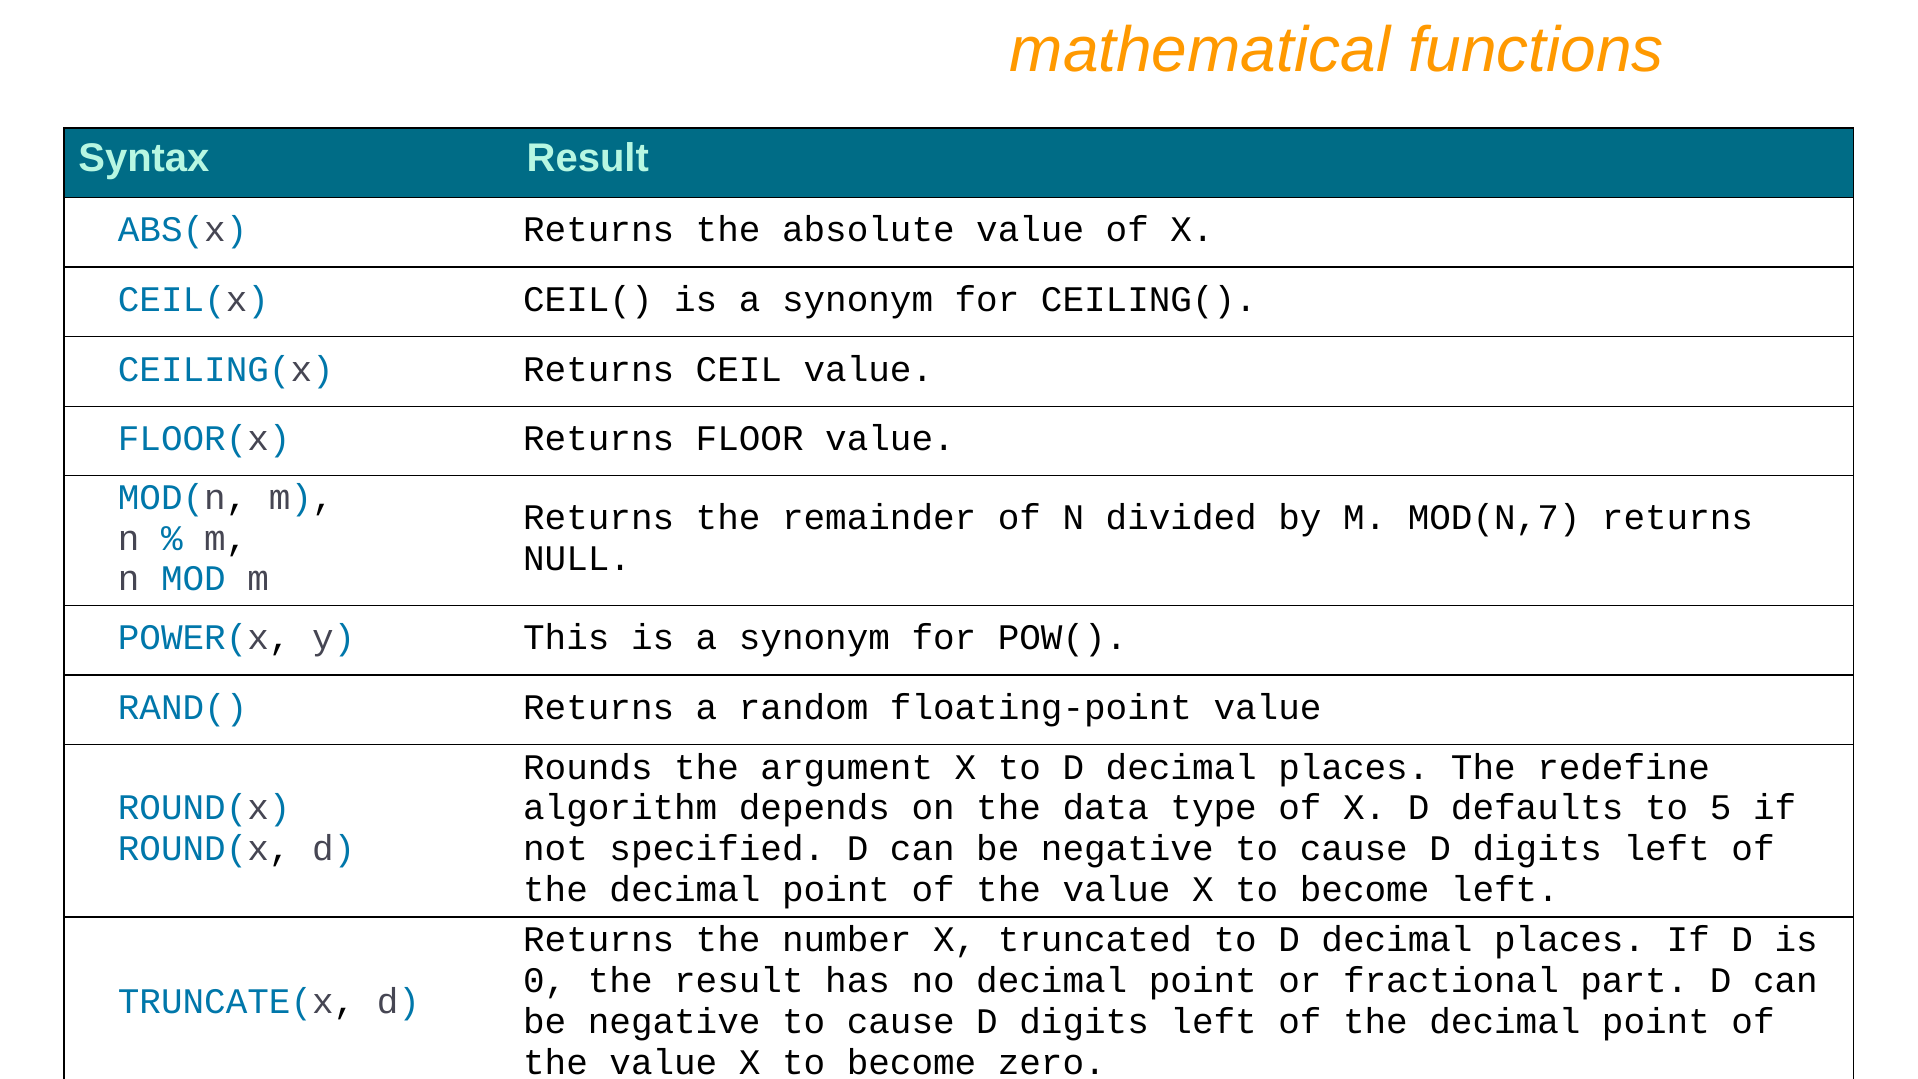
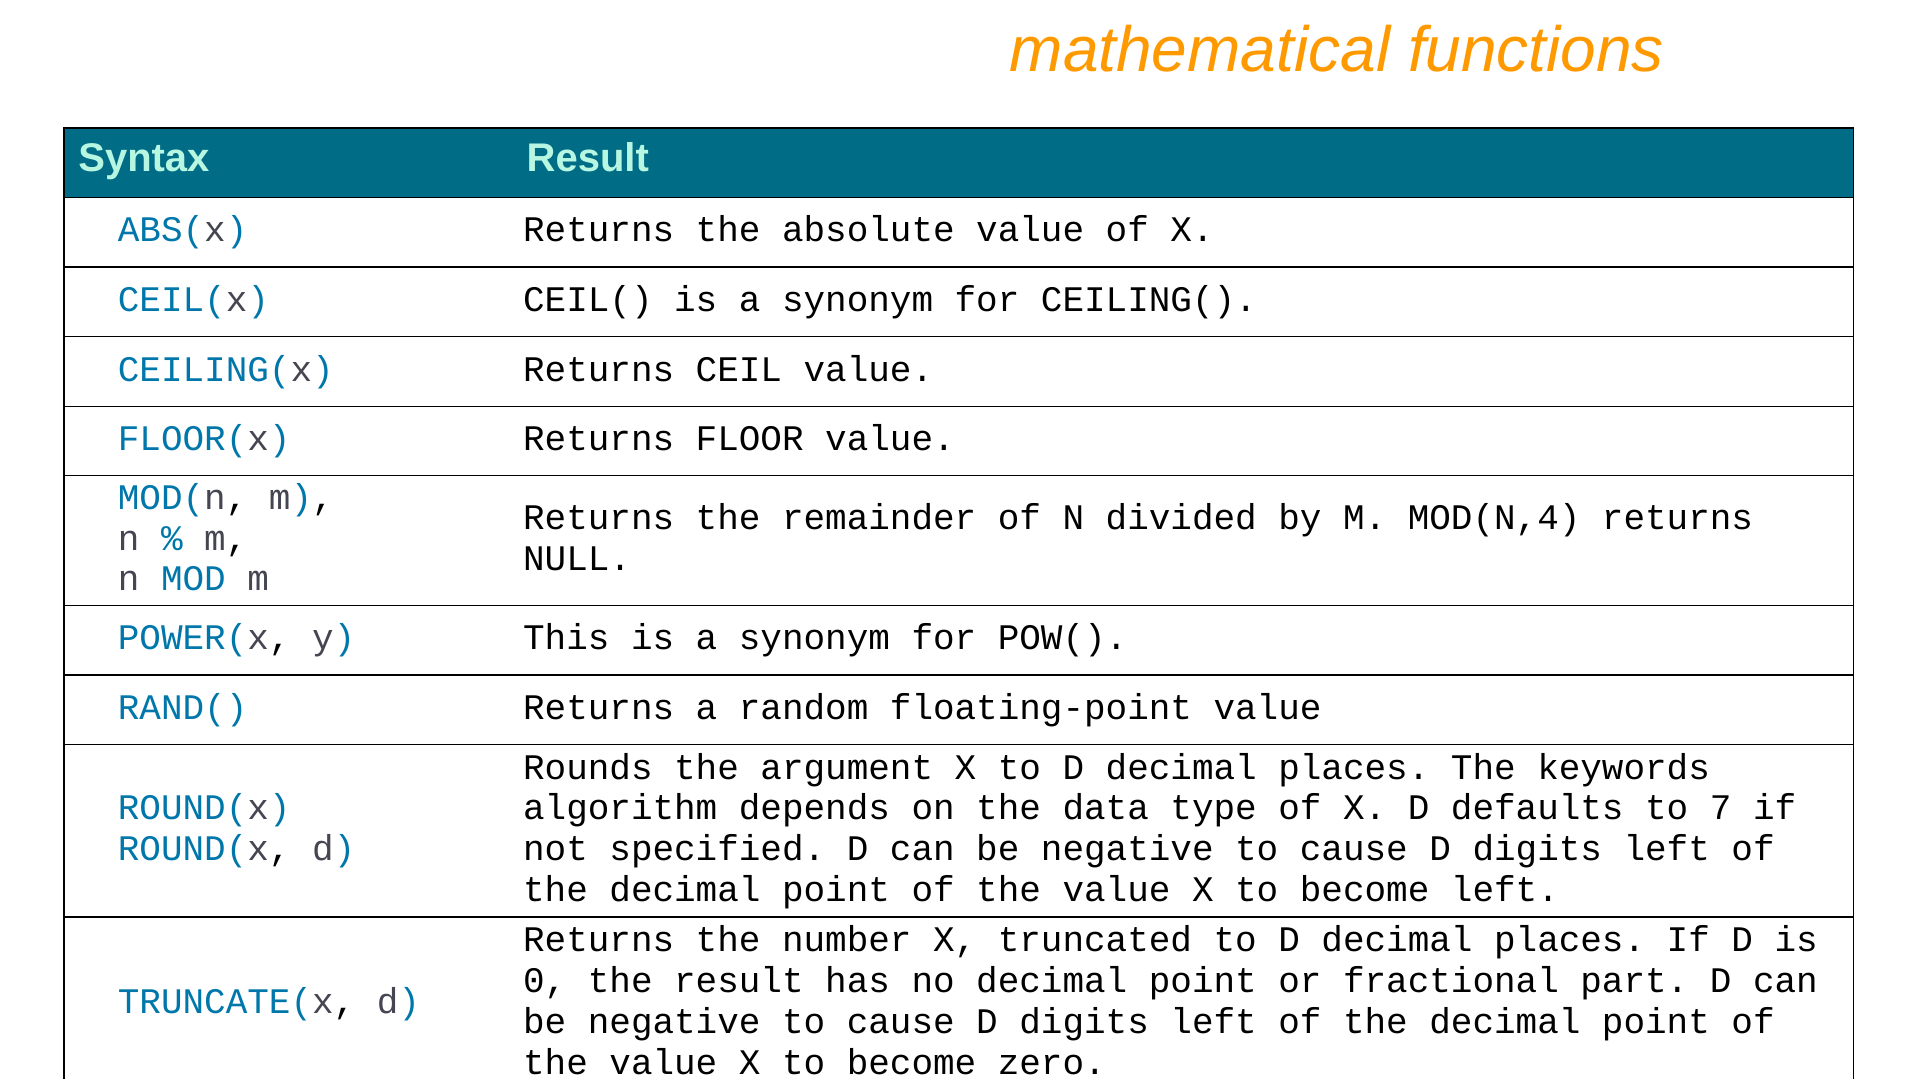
MOD(N,7: MOD(N,7 -> MOD(N,4
redefine: redefine -> keywords
5: 5 -> 7
